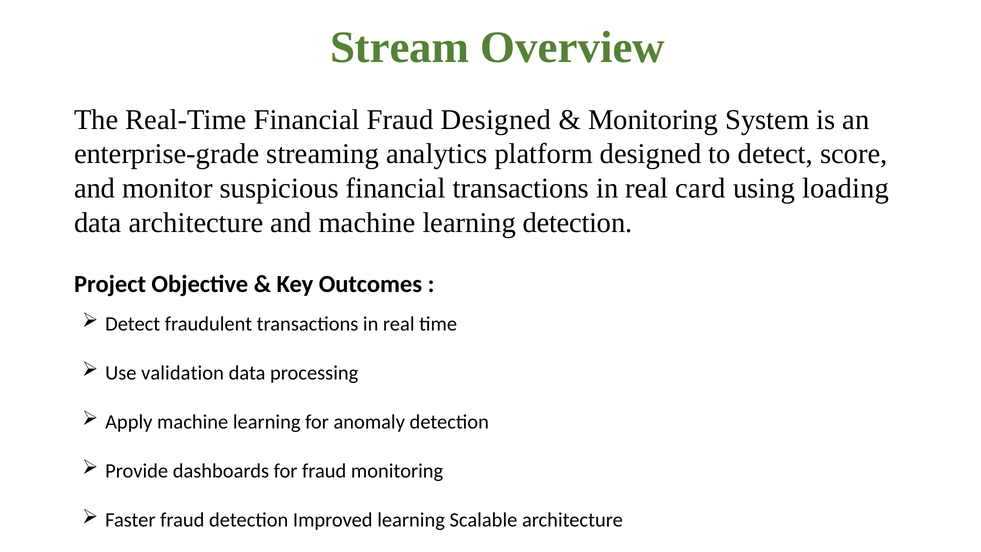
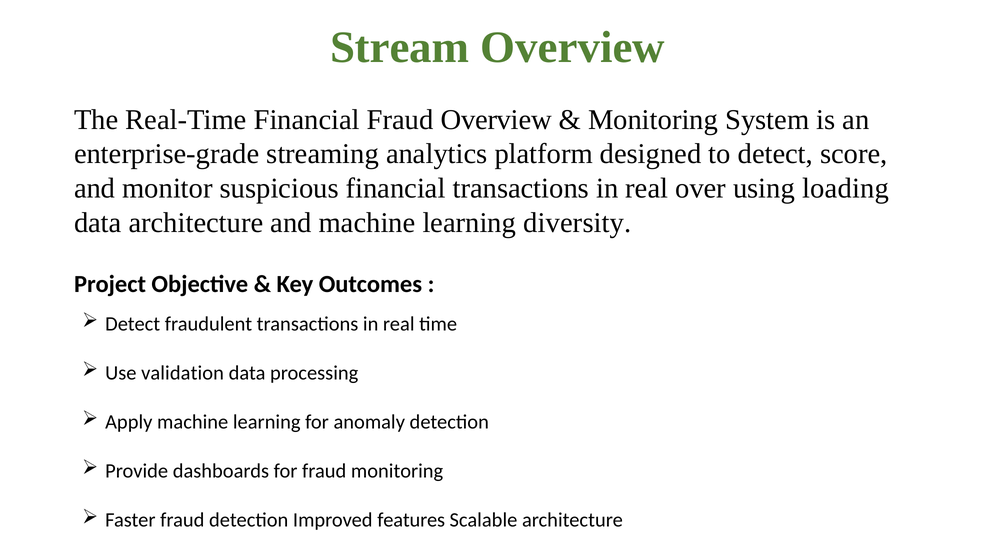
Fraud Designed: Designed -> Overview
card: card -> over
learning detection: detection -> diversity
Improved learning: learning -> features
